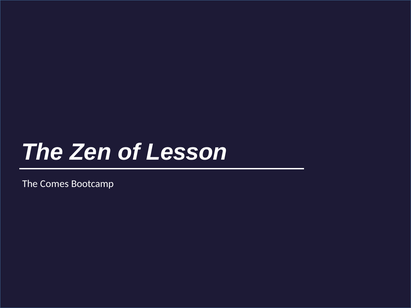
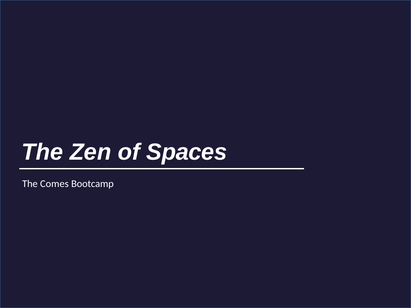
Lesson: Lesson -> Spaces
